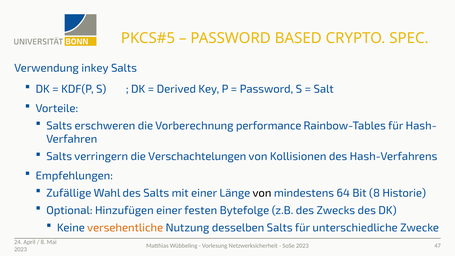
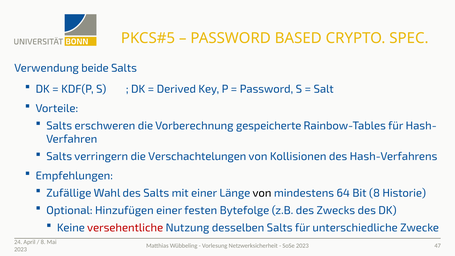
inkey: inkey -> beide
performance: performance -> gespeicherte
versehentliche colour: orange -> red
